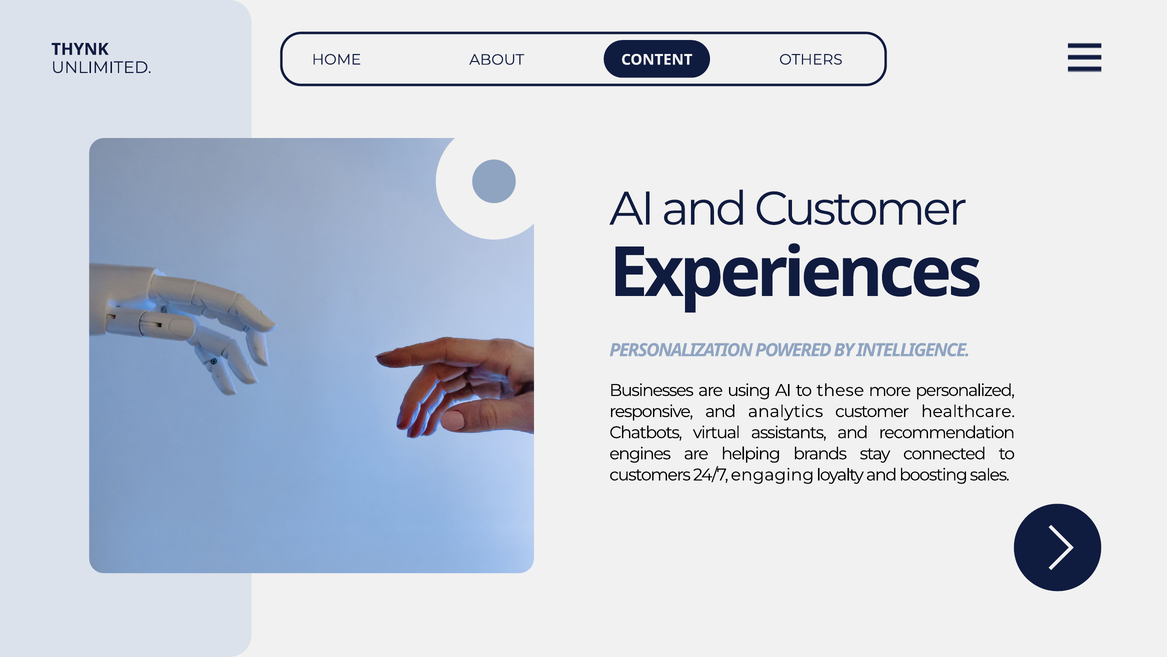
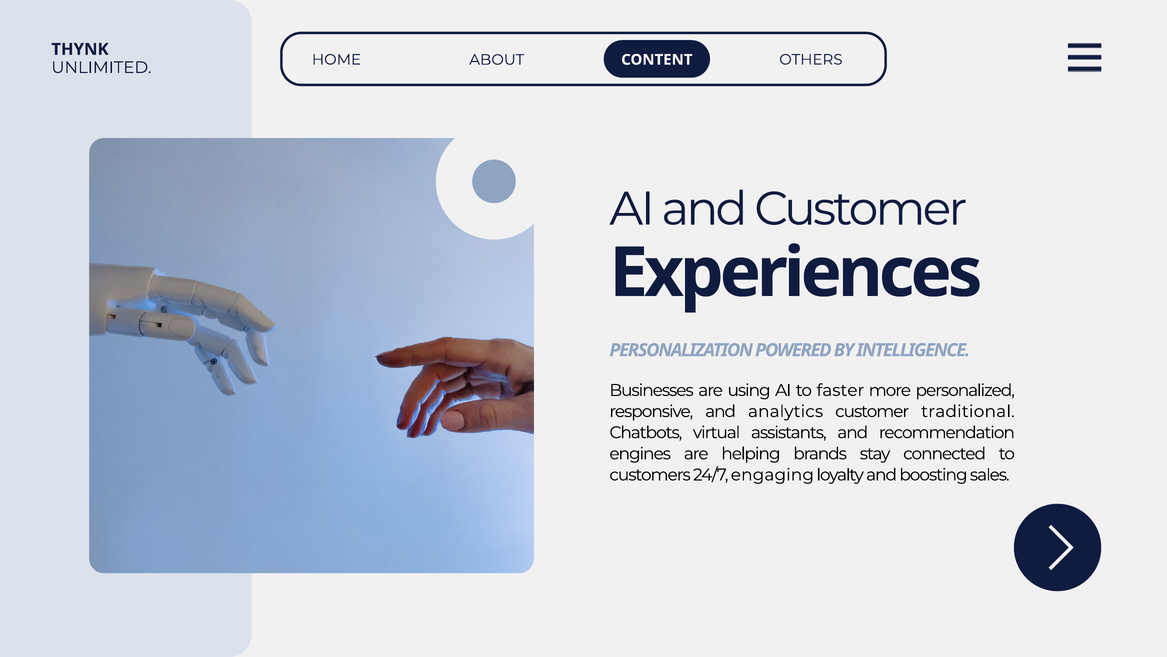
these: these -> faster
healthcare: healthcare -> traditional
